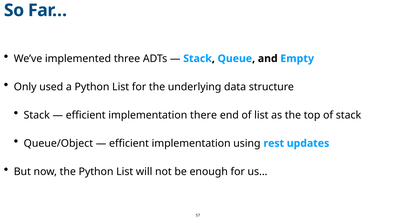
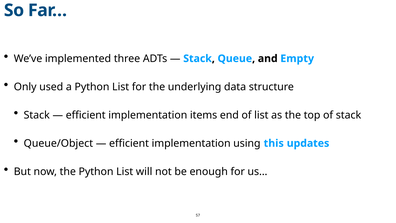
there: there -> items
rest: rest -> this
